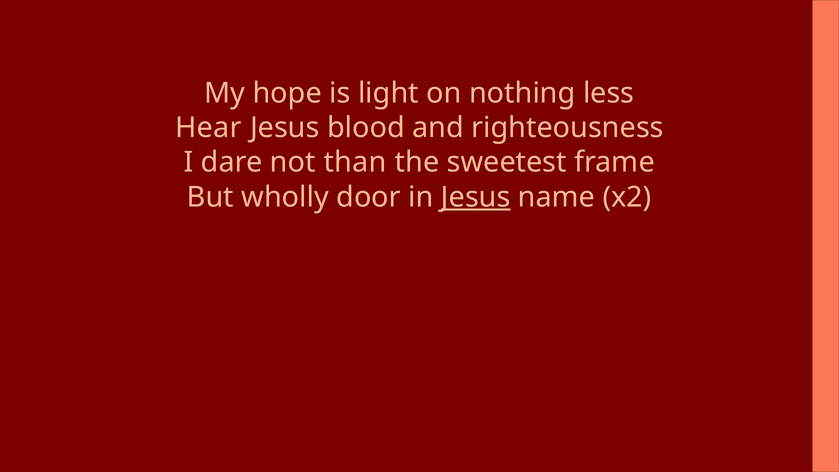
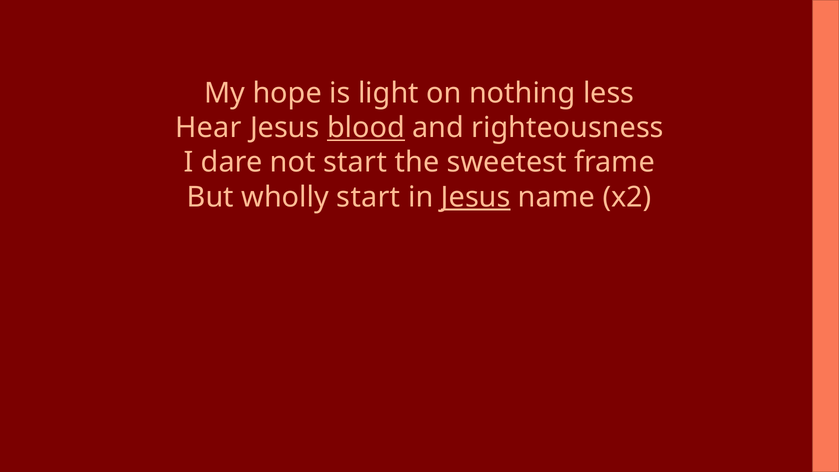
blood underline: none -> present
not than: than -> start
wholly door: door -> start
